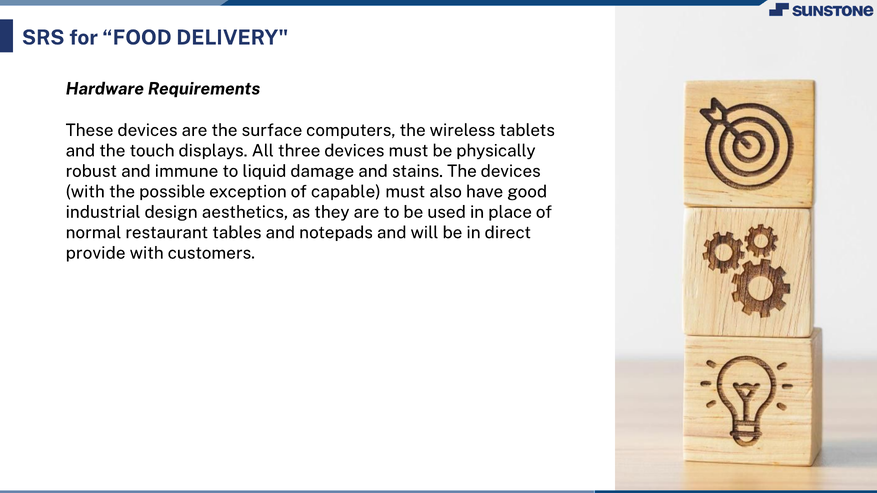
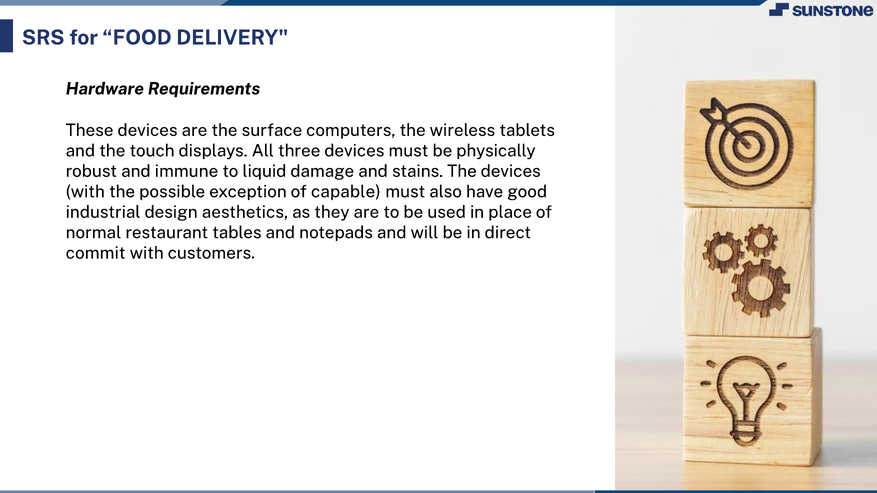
provide: provide -> commit
